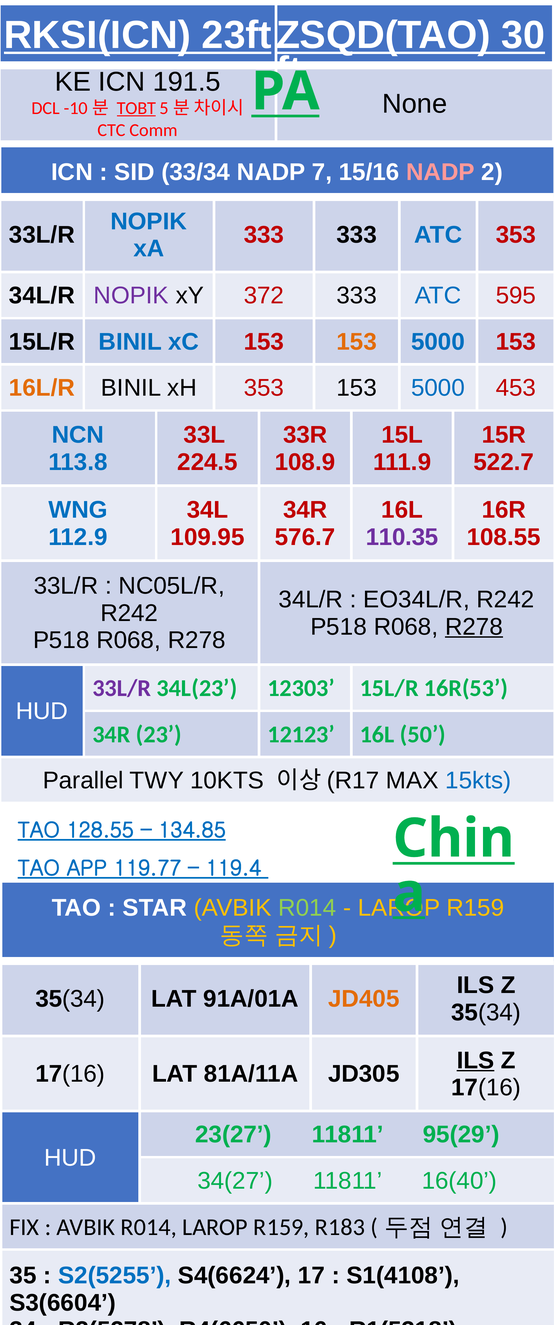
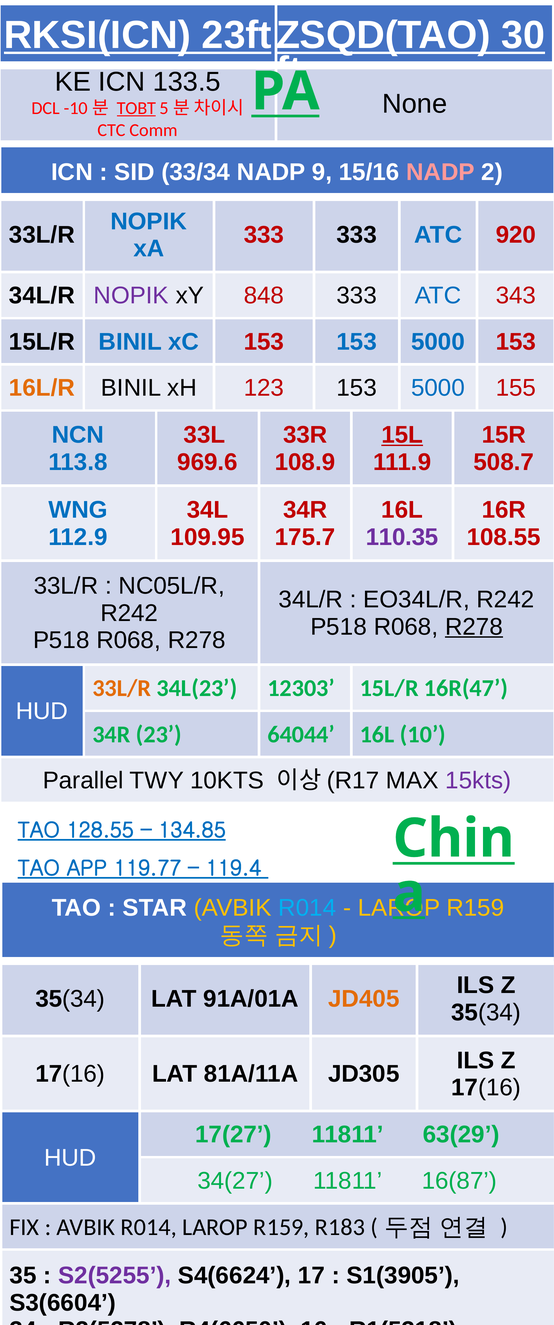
191.5: 191.5 -> 133.5
7: 7 -> 9
ATC 353: 353 -> 920
372: 372 -> 848
595: 595 -> 343
153 at (357, 342) colour: orange -> blue
xH 353: 353 -> 123
453: 453 -> 155
15L underline: none -> present
224.5: 224.5 -> 969.6
522.7: 522.7 -> 508.7
576.7: 576.7 -> 175.7
33L/R at (122, 689) colour: purple -> orange
16R(53: 16R(53 -> 16R(47
12123: 12123 -> 64044
50: 50 -> 10
15kts colour: blue -> purple
R014 at (307, 908) colour: light green -> light blue
ILS at (475, 1061) underline: present -> none
23(27: 23(27 -> 17(27
95(29: 95(29 -> 63(29
16(40: 16(40 -> 16(87
S2(5255 colour: blue -> purple
S1(4108: S1(4108 -> S1(3905
